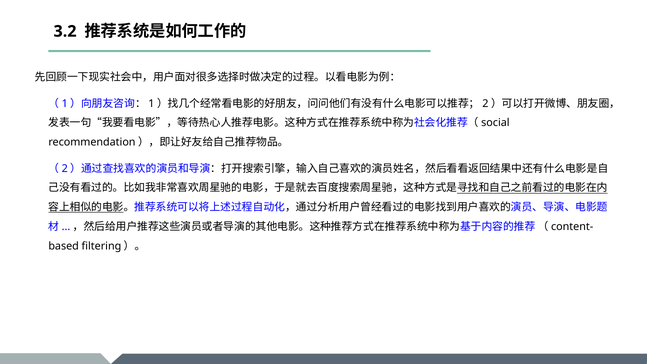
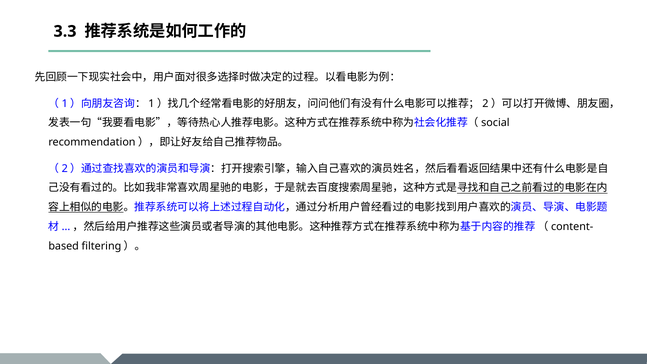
3.2: 3.2 -> 3.3
